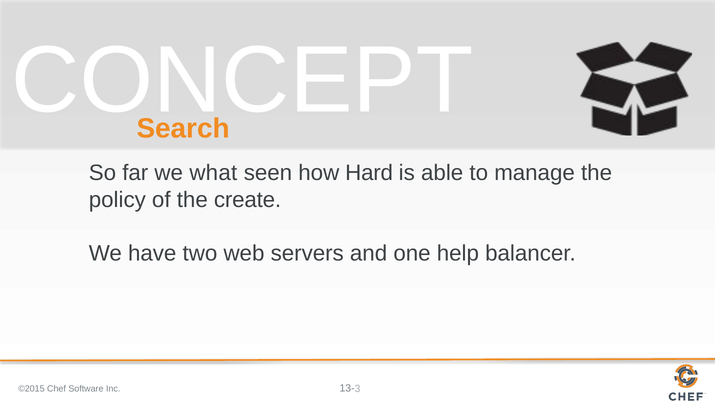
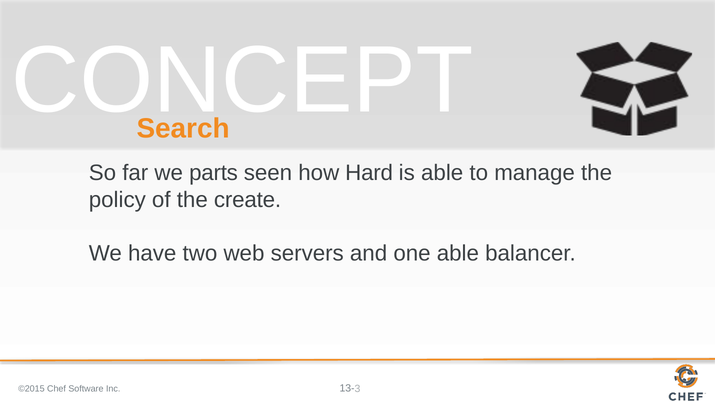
what: what -> parts
one help: help -> able
